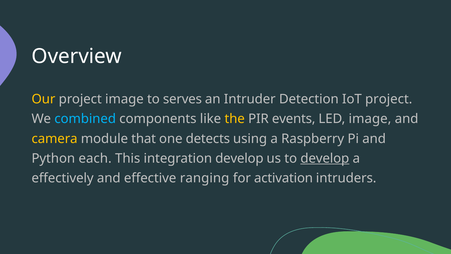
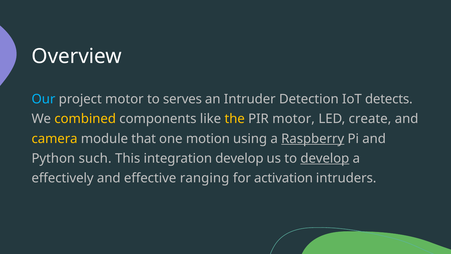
Our colour: yellow -> light blue
project image: image -> motor
IoT project: project -> detects
combined colour: light blue -> yellow
PIR events: events -> motor
LED image: image -> create
detects: detects -> motion
Raspberry underline: none -> present
each: each -> such
